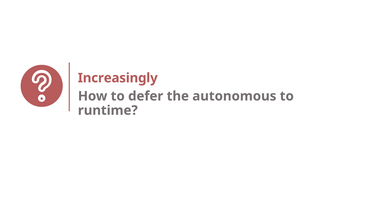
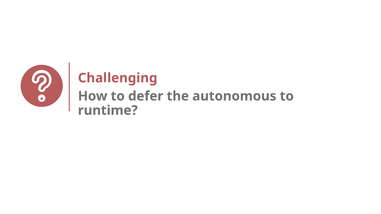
Increasingly: Increasingly -> Challenging
